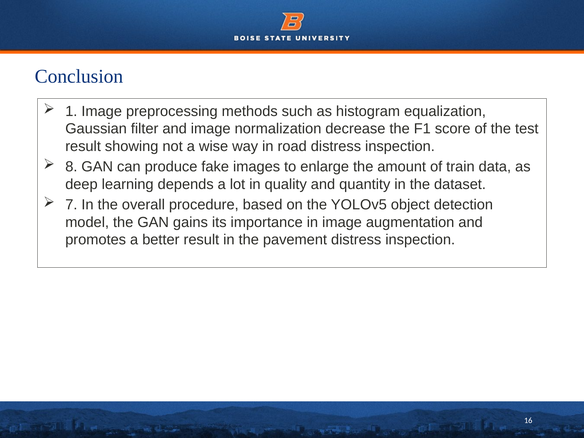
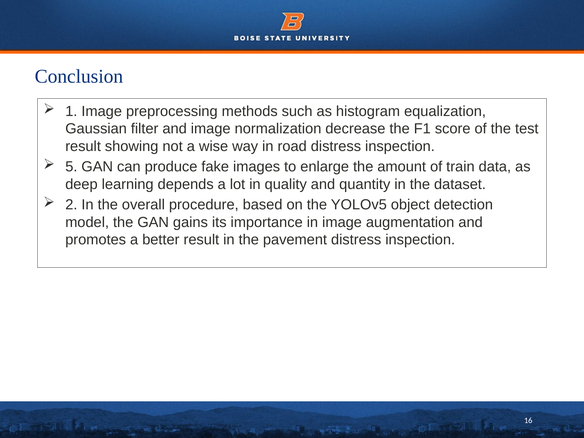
8: 8 -> 5
7: 7 -> 2
